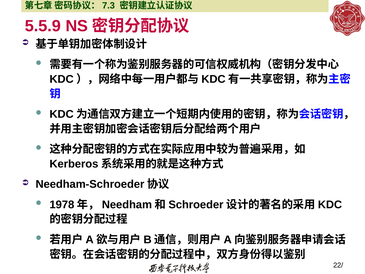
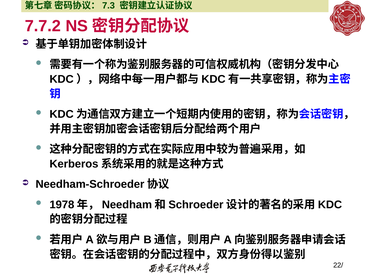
5.5.9: 5.5.9 -> 7.7.2
